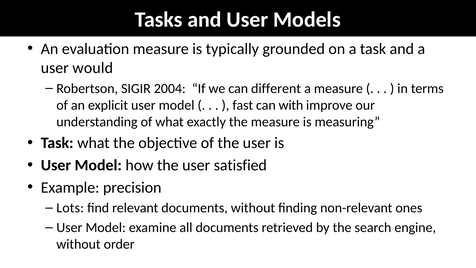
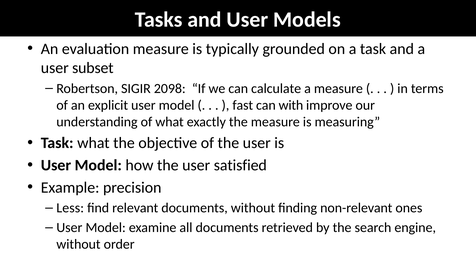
would: would -> subset
2004: 2004 -> 2098
different: different -> calculate
Lots: Lots -> Less
